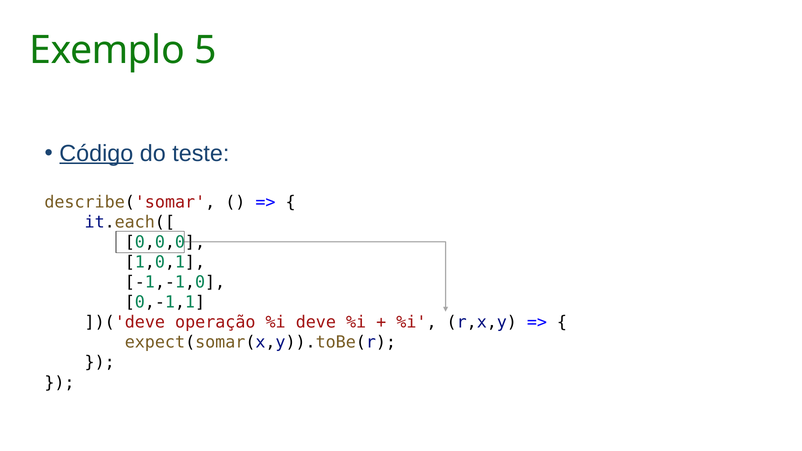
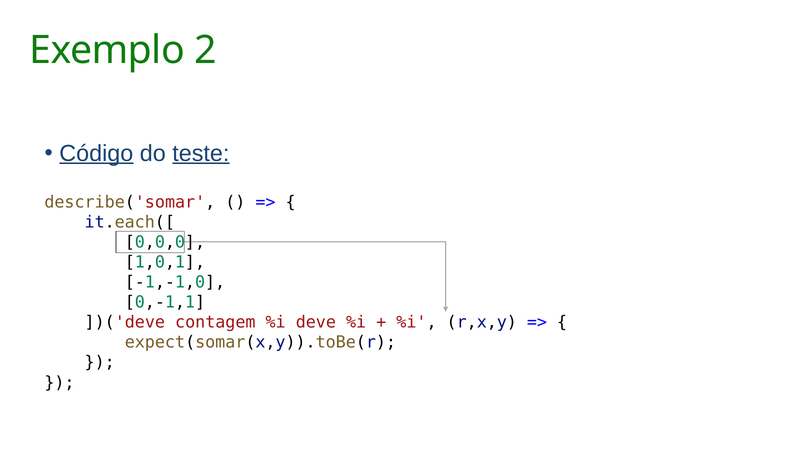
5: 5 -> 2
teste underline: none -> present
operação: operação -> contagem
